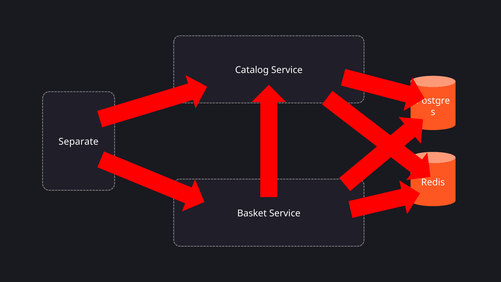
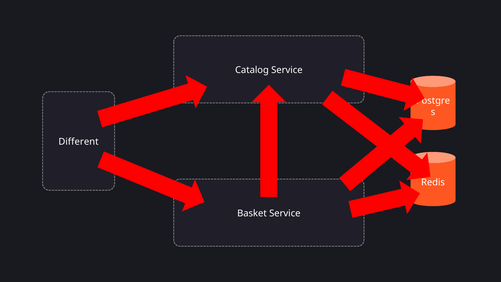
Separate: Separate -> Different
